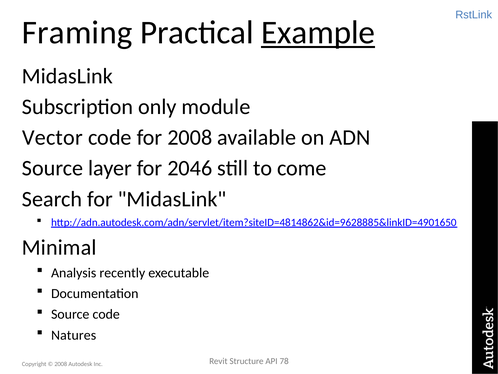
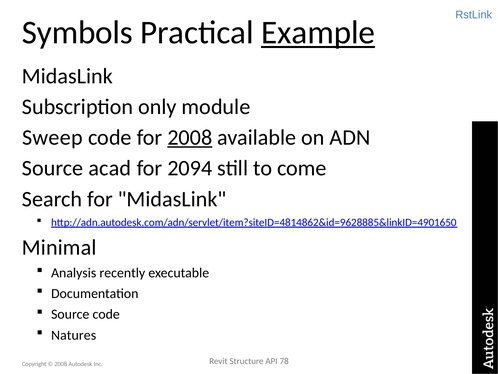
Framing: Framing -> Symbols
Vector: Vector -> Sweep
2008 at (190, 137) underline: none -> present
layer: layer -> acad
2046: 2046 -> 2094
